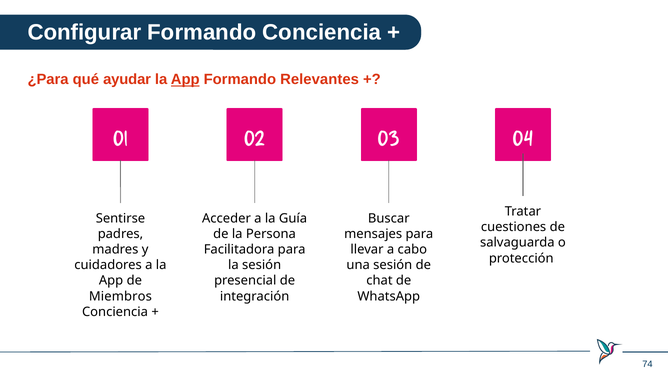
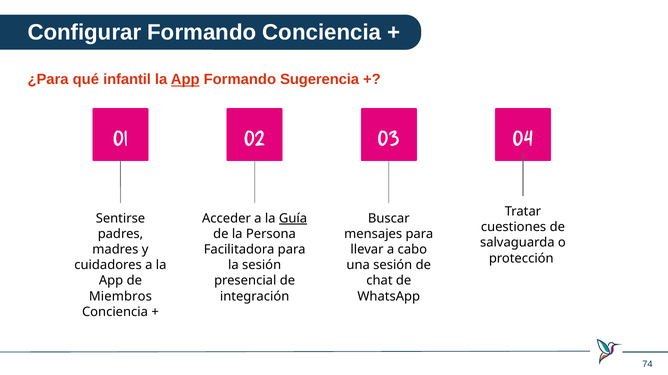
ayudar: ayudar -> infantil
Relevantes: Relevantes -> Sugerencia
Guía underline: none -> present
